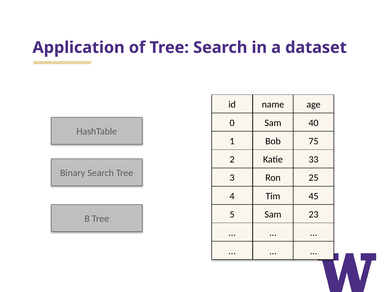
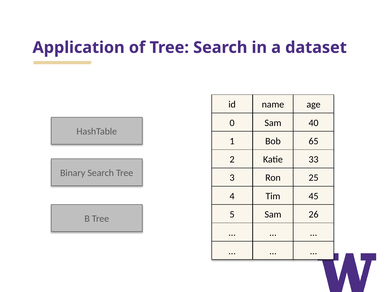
75: 75 -> 65
23: 23 -> 26
